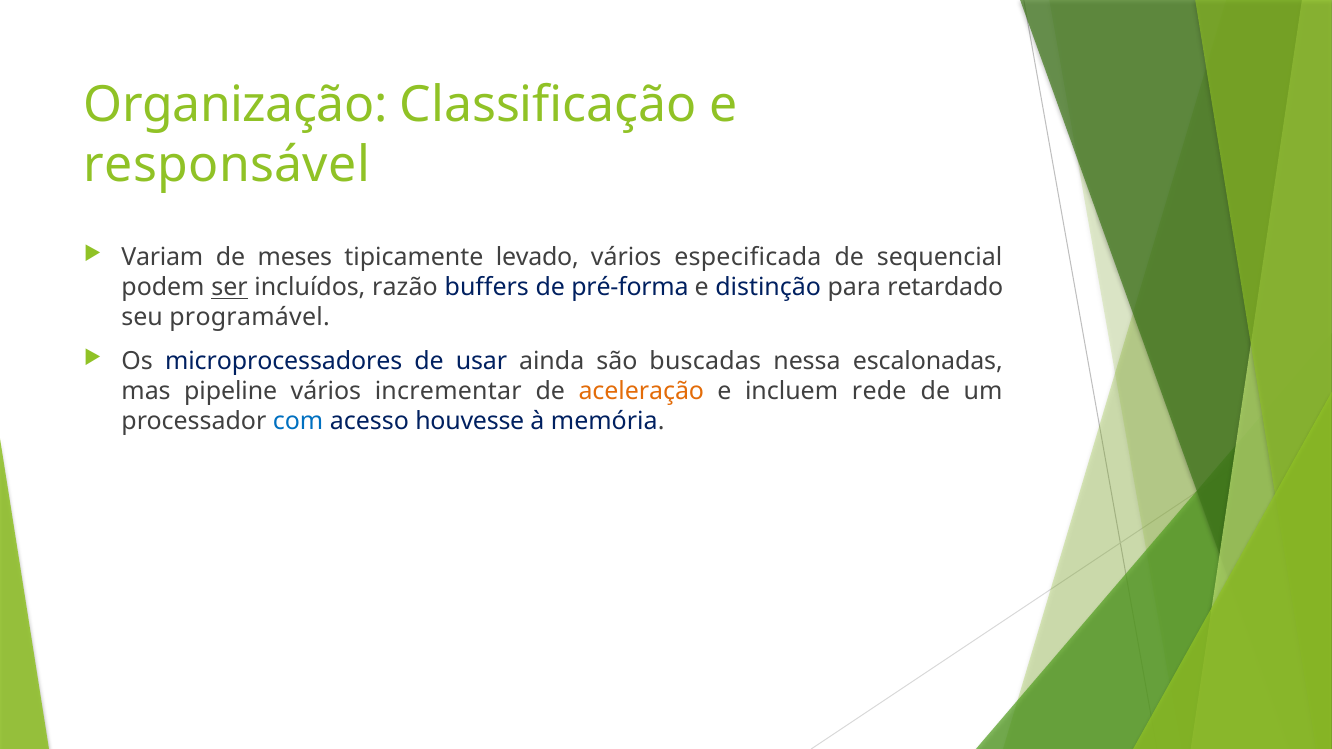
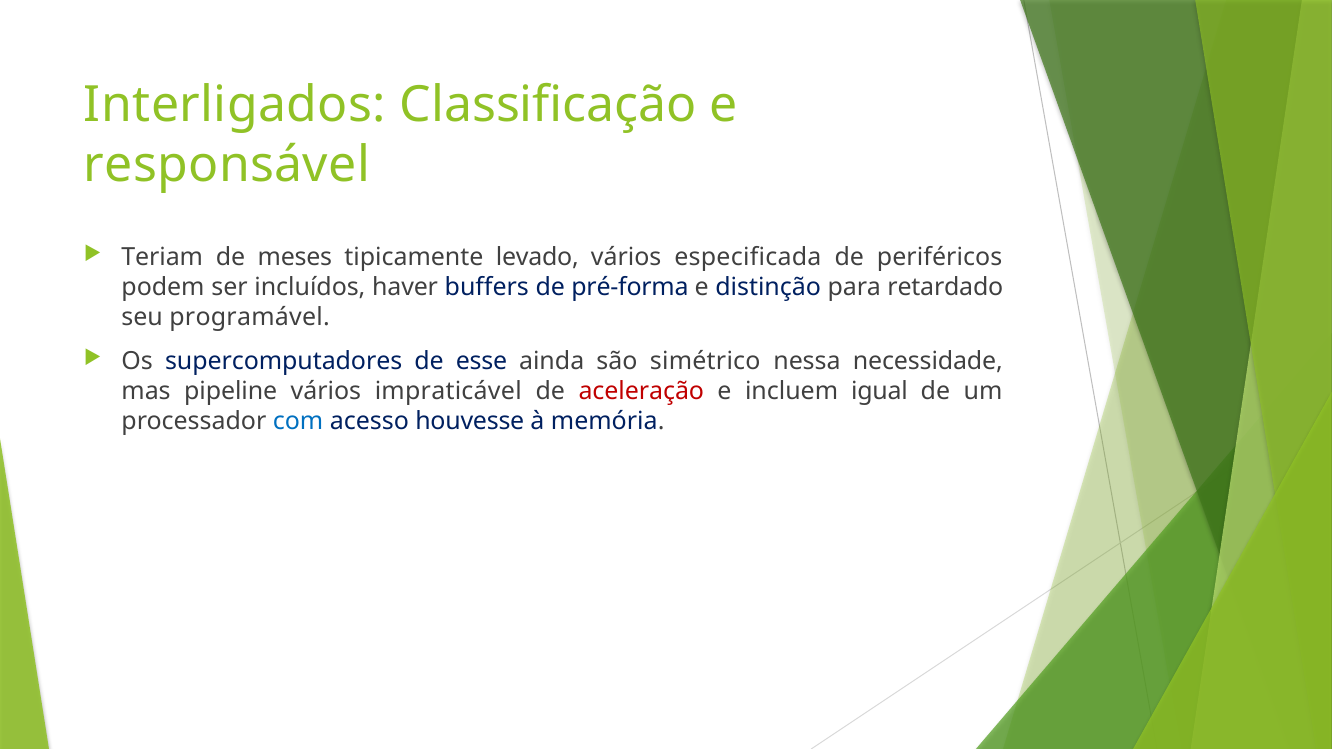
Organização: Organização -> Interligados
Variam: Variam -> Teriam
sequencial: sequencial -> periféricos
ser underline: present -> none
razão: razão -> haver
microprocessadores: microprocessadores -> supercomputadores
usar: usar -> esse
buscadas: buscadas -> simétrico
escalonadas: escalonadas -> necessidade
incrementar: incrementar -> impraticável
aceleração colour: orange -> red
rede: rede -> igual
